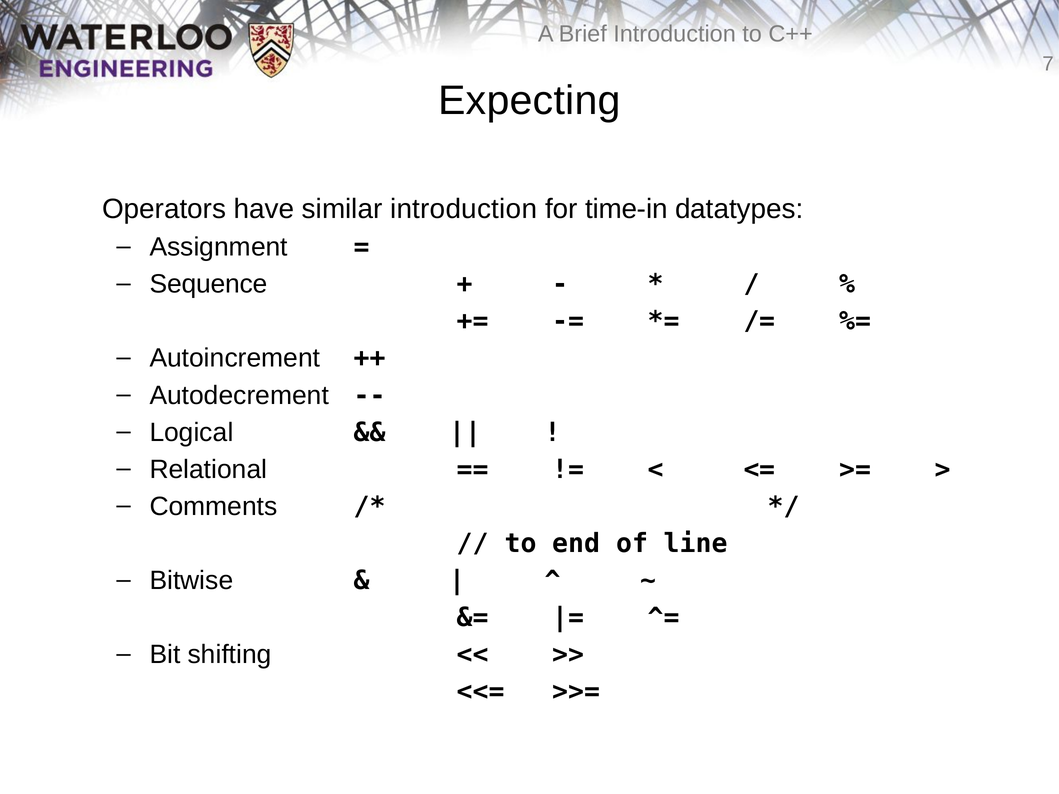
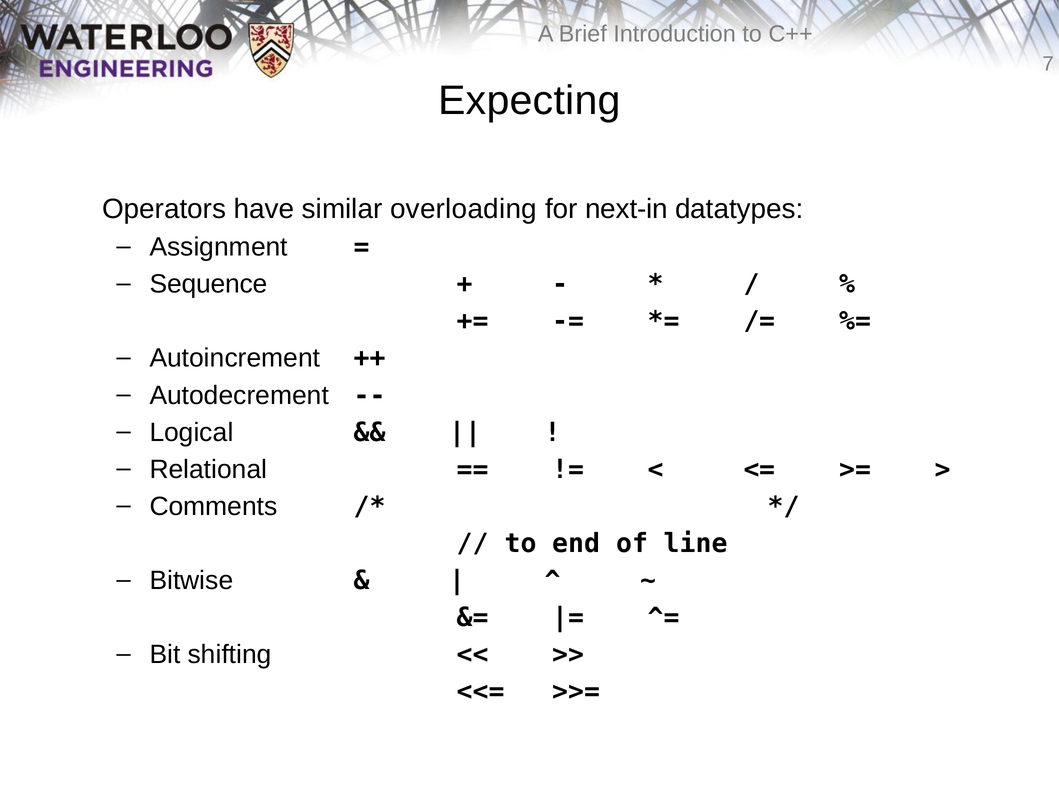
similar introduction: introduction -> overloading
time-in: time-in -> next-in
